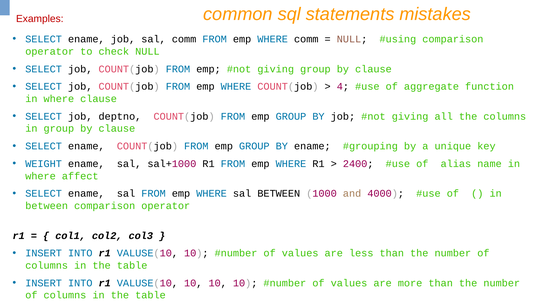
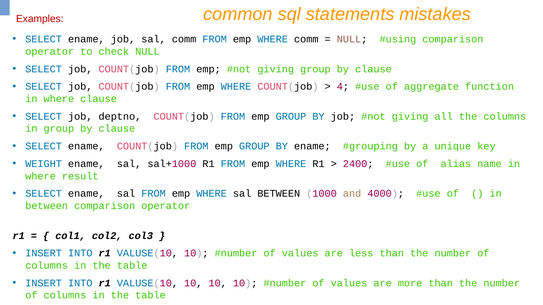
affect: affect -> result
